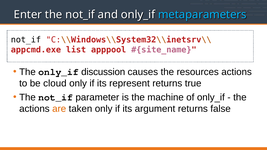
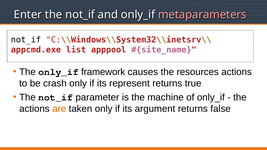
metaparameters colour: light blue -> pink
discussion: discussion -> framework
cloud: cloud -> crash
